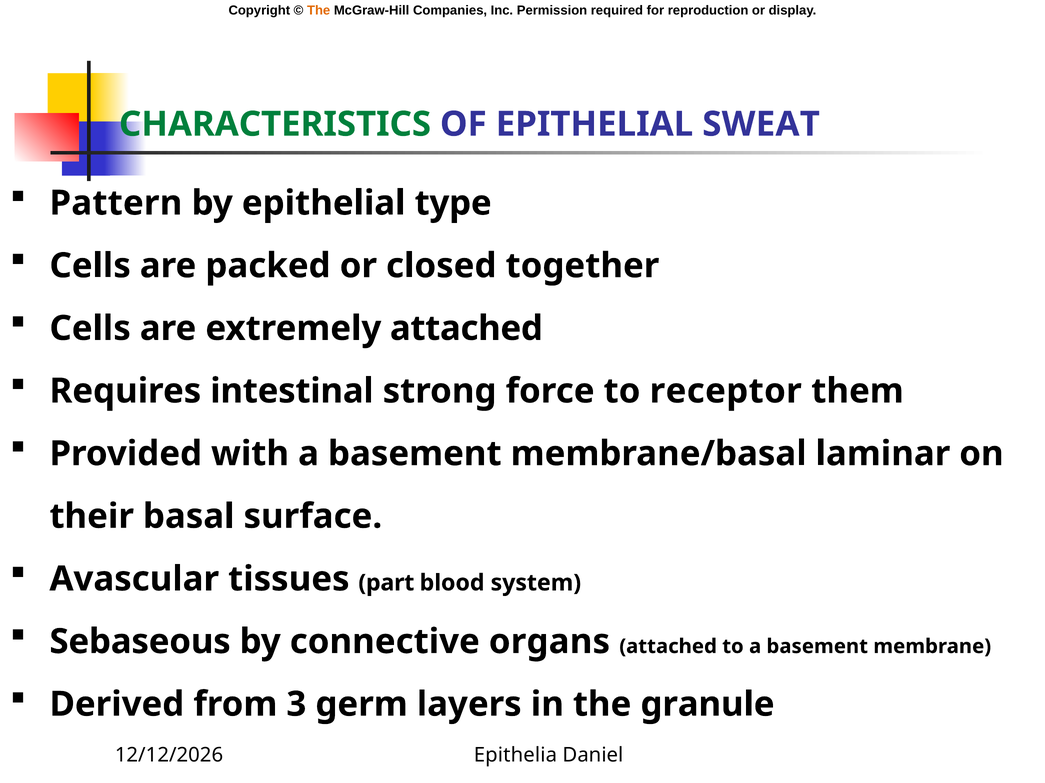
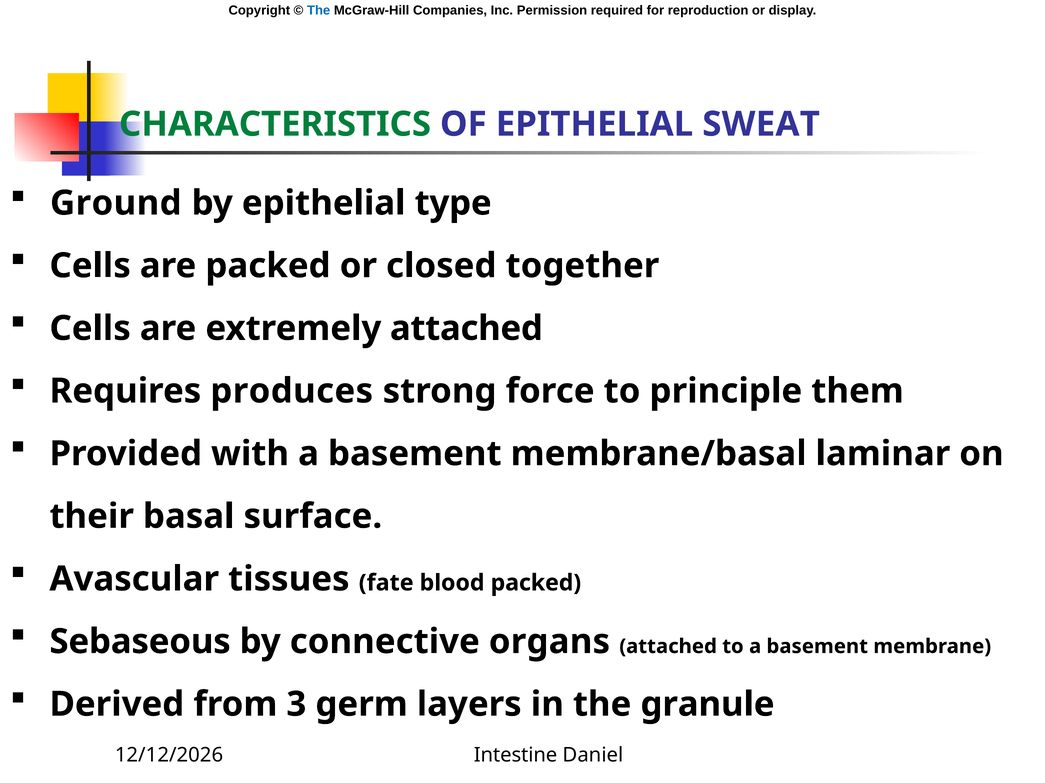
The at (319, 11) colour: orange -> blue
Pattern: Pattern -> Ground
intestinal: intestinal -> produces
receptor: receptor -> principle
part: part -> fate
blood system: system -> packed
Epithelia: Epithelia -> Intestine
